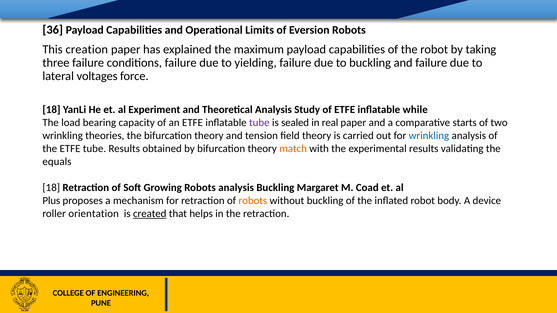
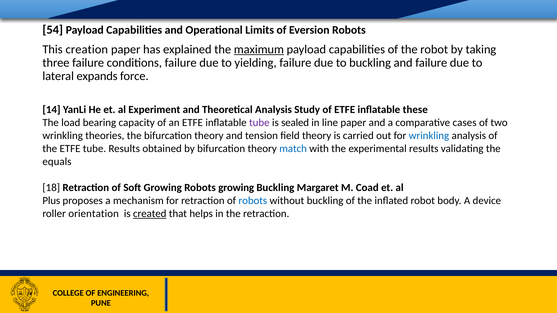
36: 36 -> 54
maximum underline: none -> present
voltages: voltages -> expands
18 at (51, 110): 18 -> 14
while: while -> these
real: real -> line
starts: starts -> cases
match colour: orange -> blue
Robots analysis: analysis -> growing
robots at (253, 201) colour: orange -> blue
